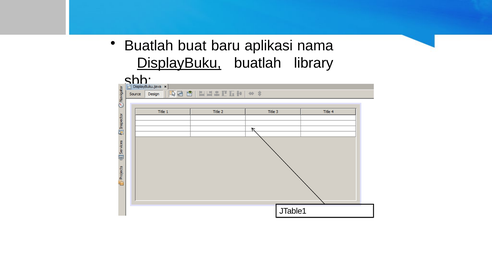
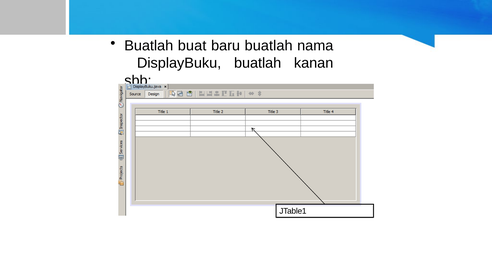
baru aplikasi: aplikasi -> buatlah
DisplayBuku underline: present -> none
library: library -> kanan
